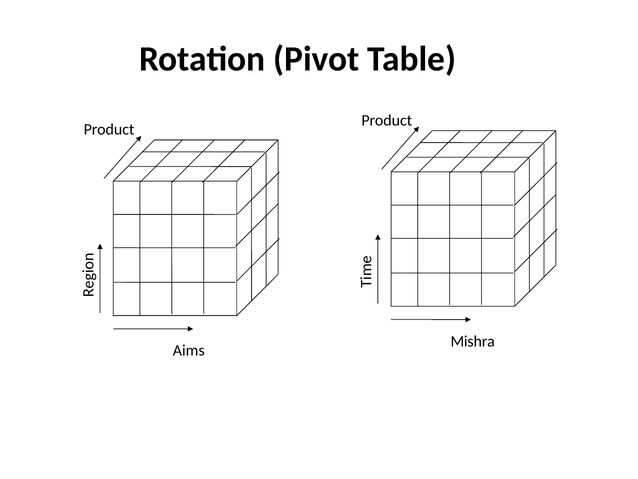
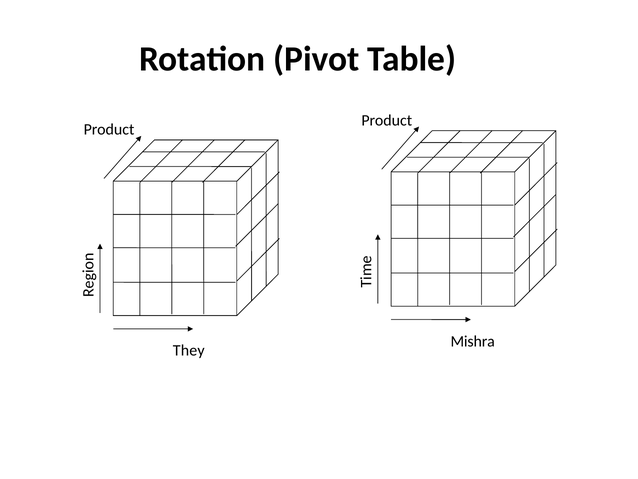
Aims: Aims -> They
